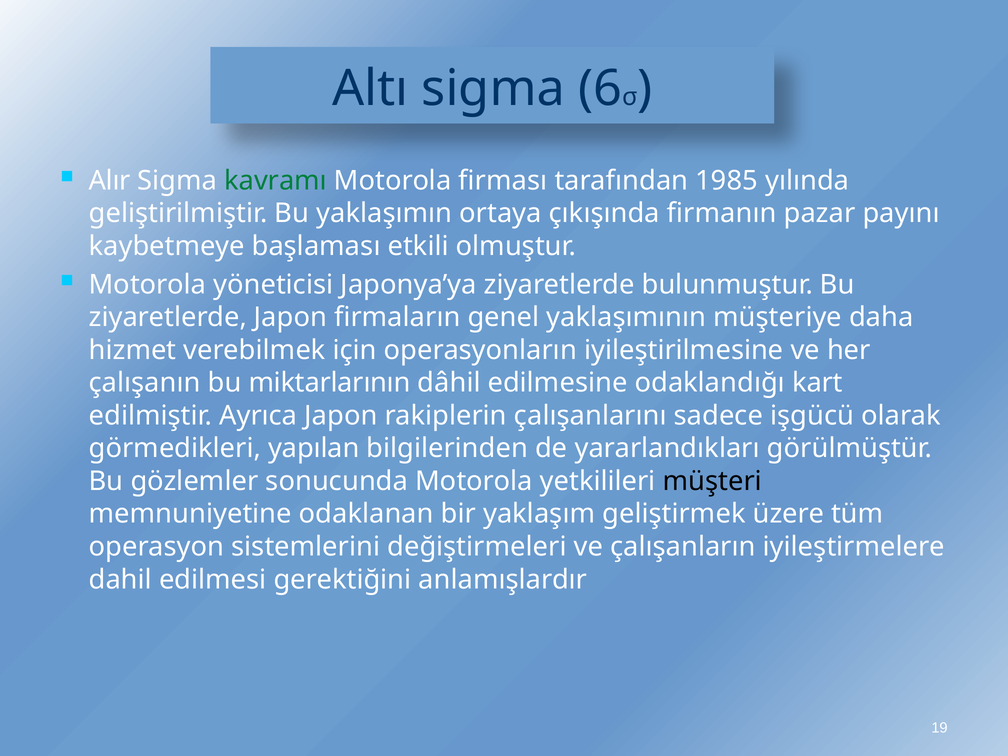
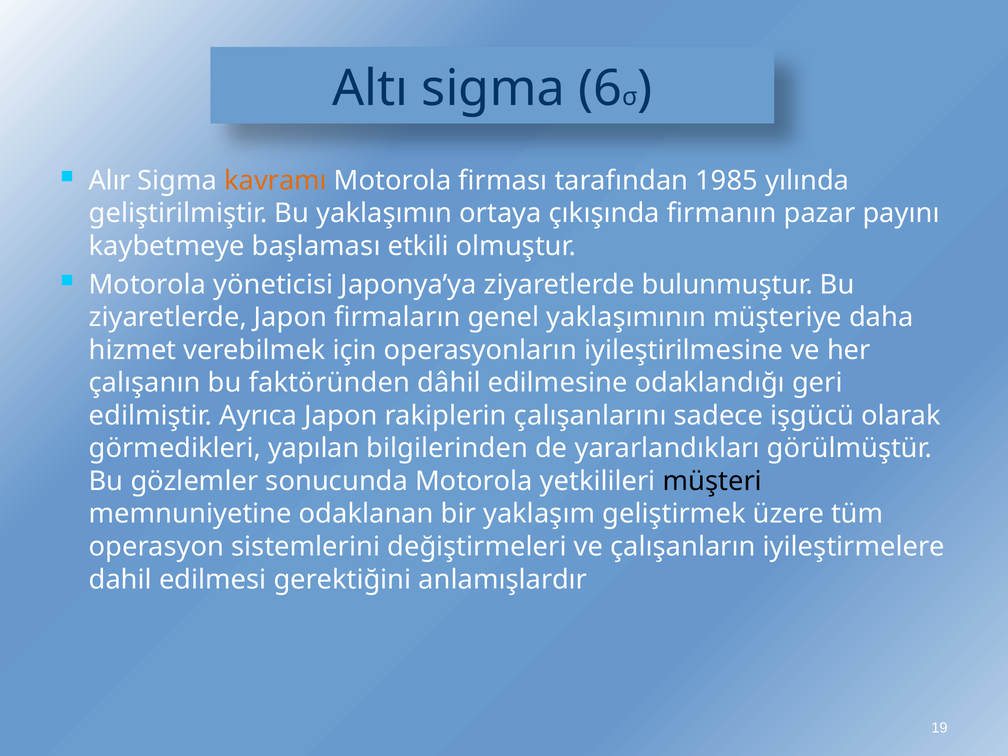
kavramı colour: green -> orange
miktarlarının: miktarlarının -> faktöründen
kart: kart -> geri
